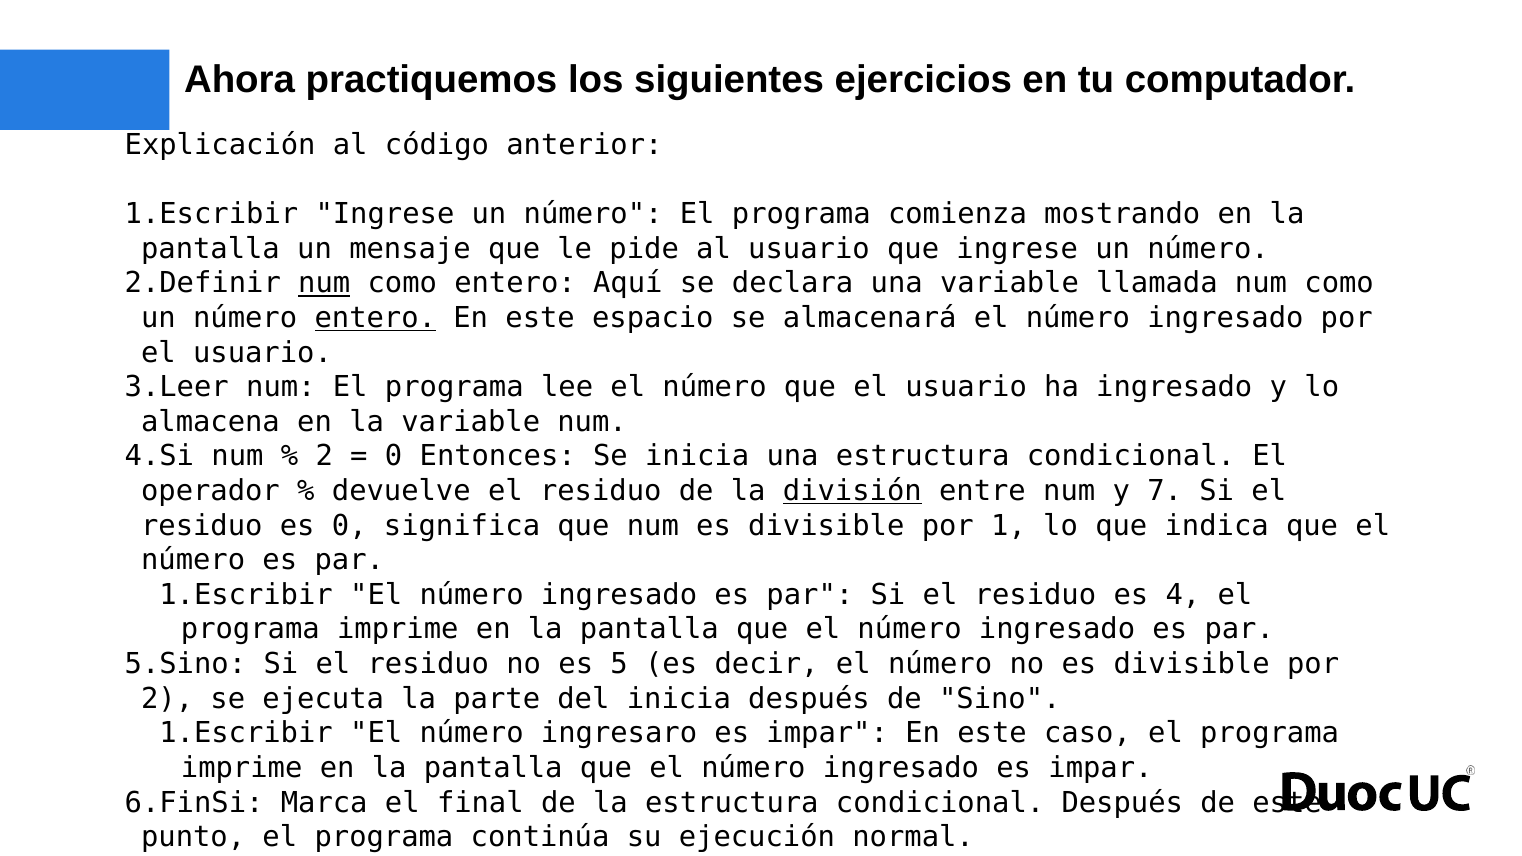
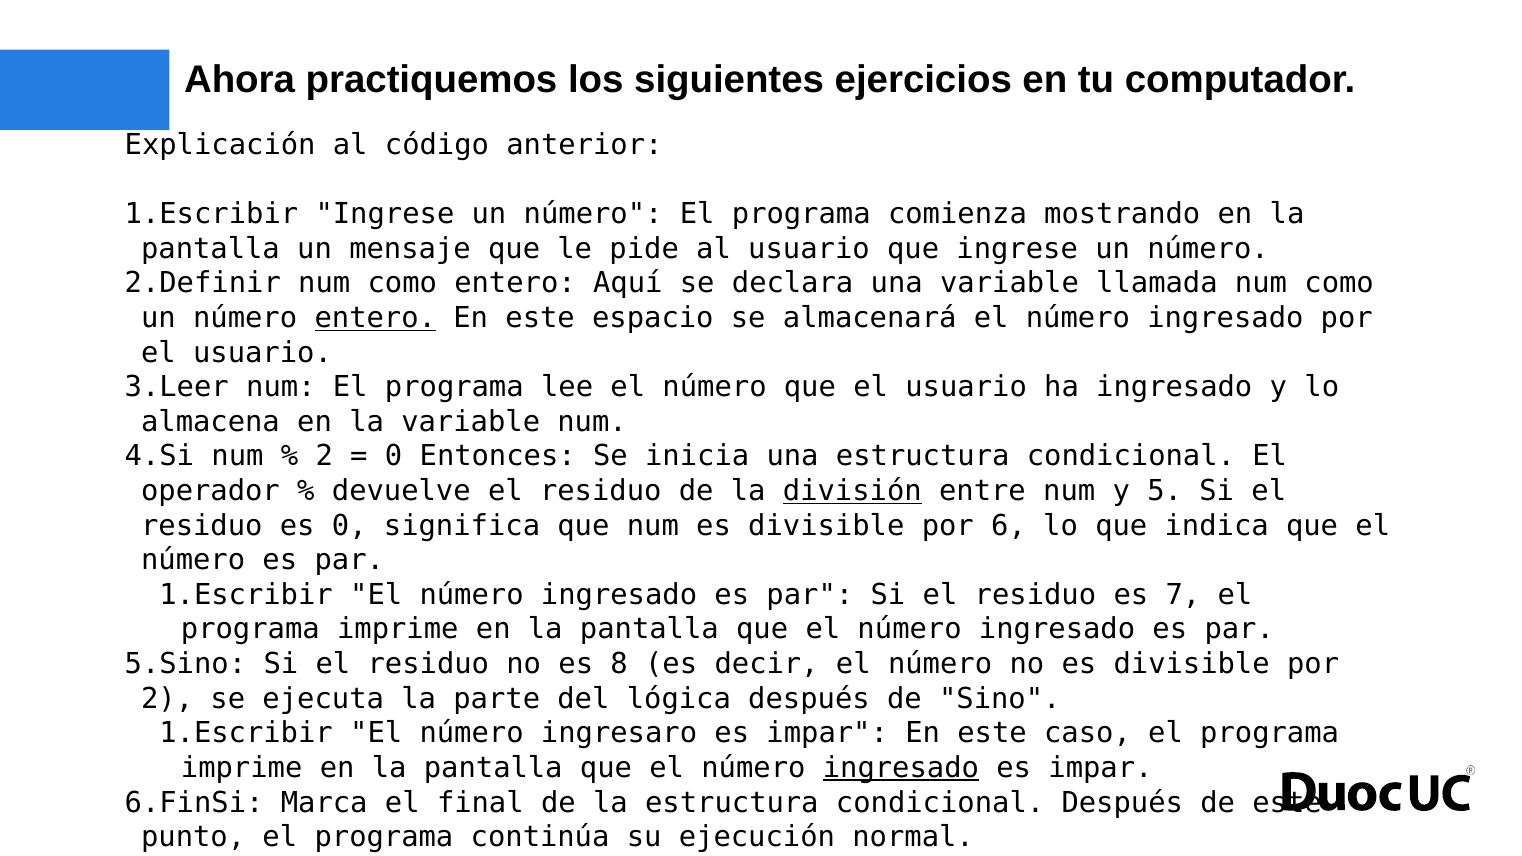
num at (324, 283) underline: present -> none
7: 7 -> 5
1: 1 -> 6
4: 4 -> 7
5: 5 -> 8
del inicia: inicia -> lógica
ingresado at (901, 768) underline: none -> present
